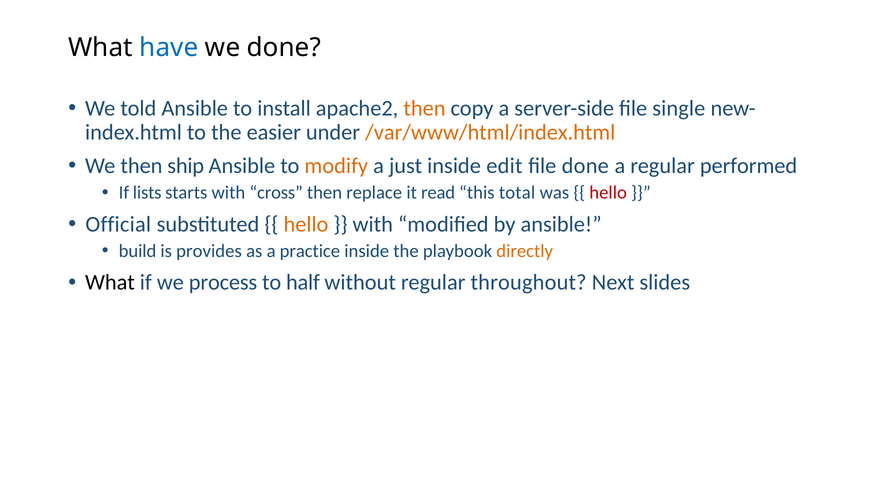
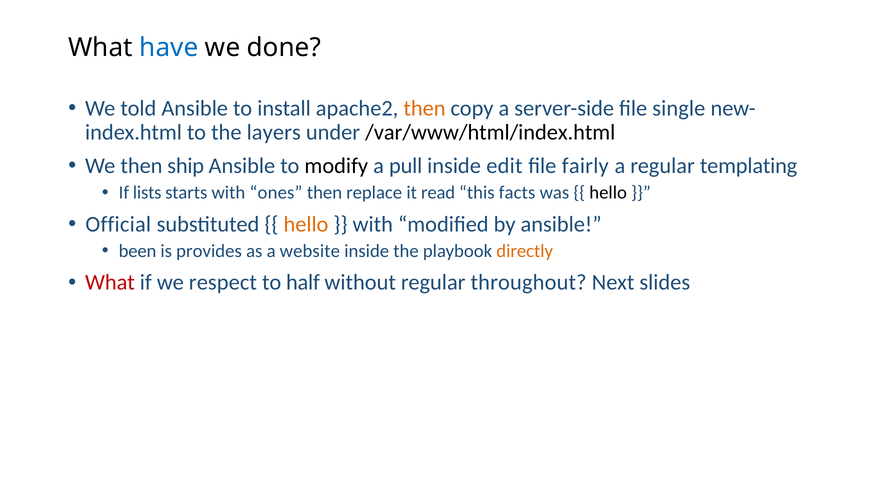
easier: easier -> layers
/var/www/html/index.html colour: orange -> black
modify colour: orange -> black
just: just -> pull
file done: done -> fairly
performed: performed -> templating
cross: cross -> ones
total: total -> facts
hello at (608, 193) colour: red -> black
build: build -> been
practice: practice -> website
What at (110, 283) colour: black -> red
process: process -> respect
